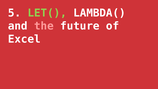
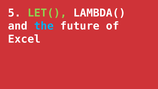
the colour: pink -> light blue
